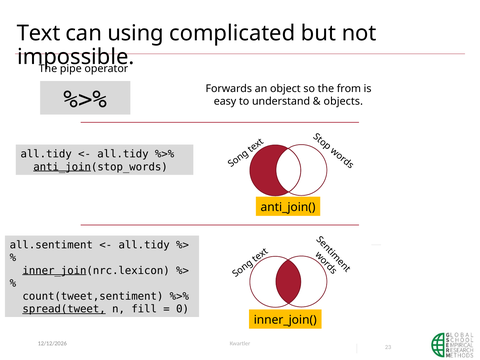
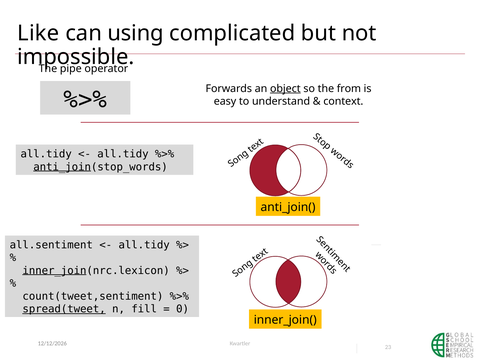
Text: Text -> Like
object underline: none -> present
objects: objects -> context
